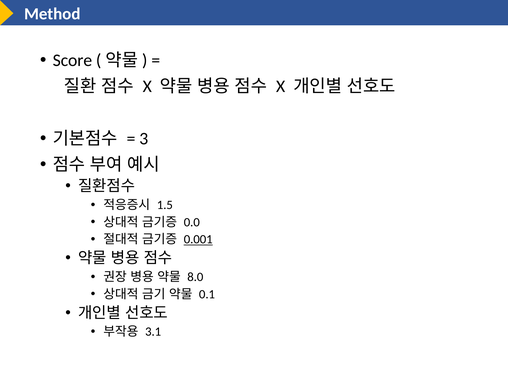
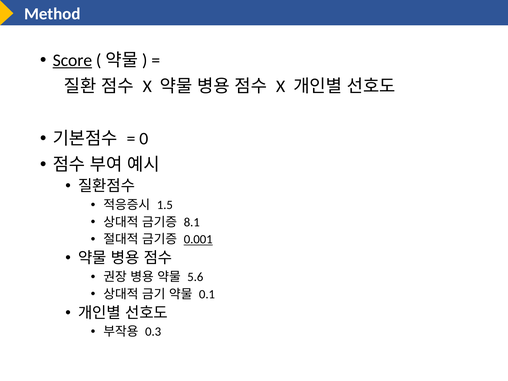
Score underline: none -> present
3: 3 -> 0
0.0: 0.0 -> 8.1
8.0: 8.0 -> 5.6
3.1: 3.1 -> 0.3
